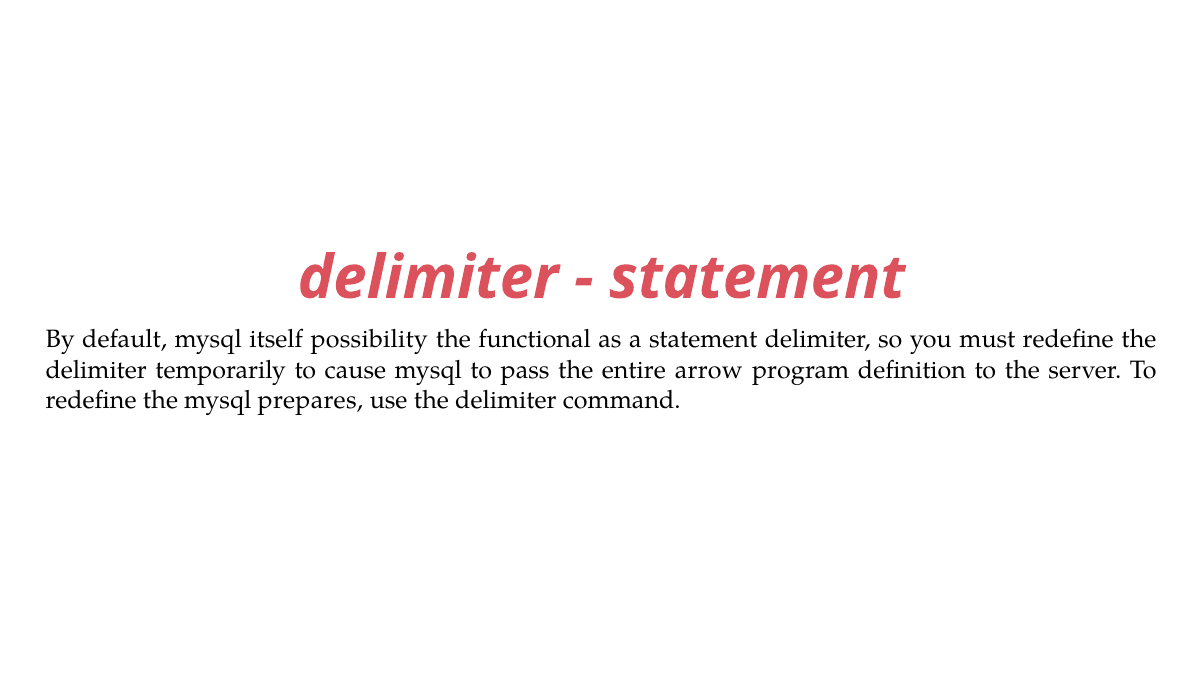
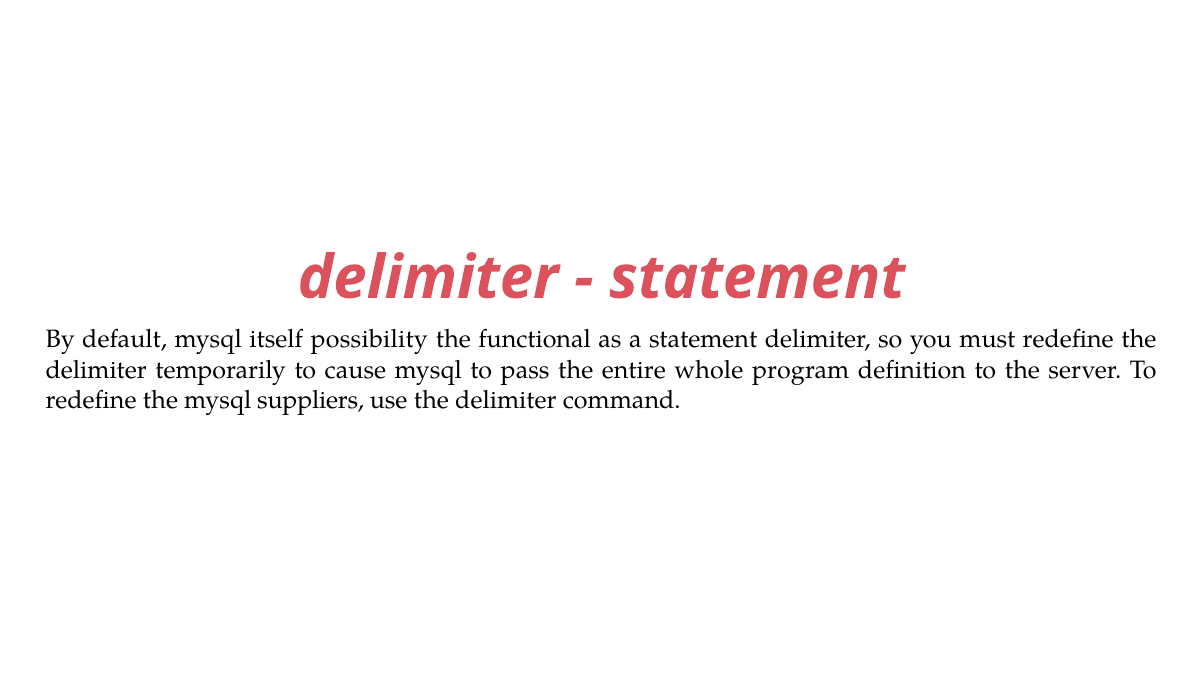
arrow: arrow -> whole
prepares: prepares -> suppliers
